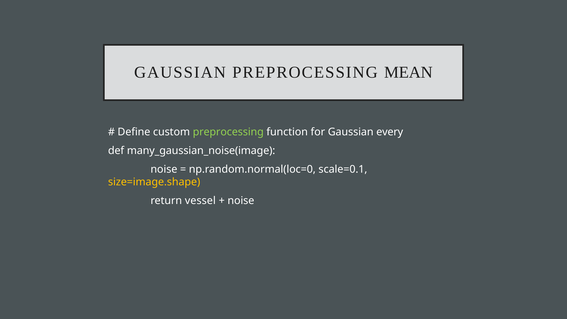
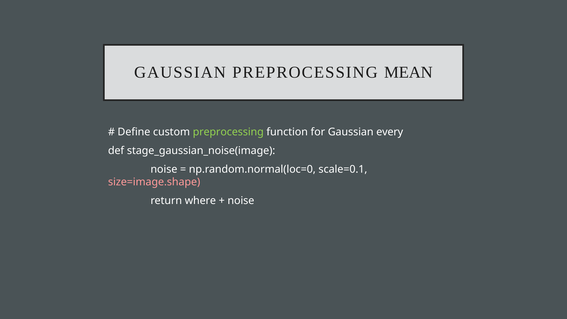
many_gaussian_noise(image: many_gaussian_noise(image -> stage_gaussian_noise(image
size=image.shape colour: yellow -> pink
vessel: vessel -> where
